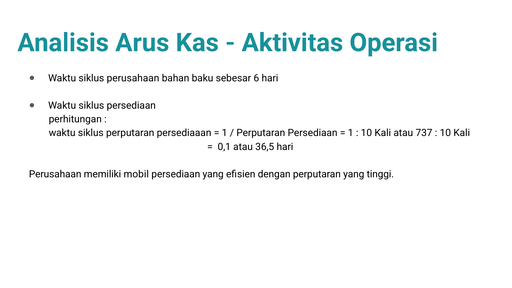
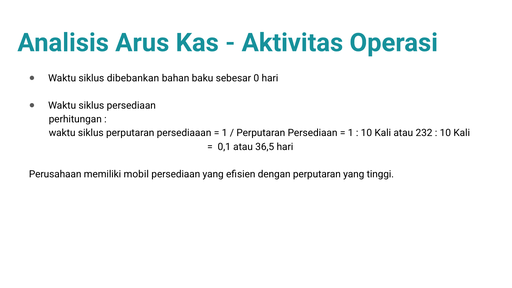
siklus perusahaan: perusahaan -> dibebankan
6: 6 -> 0
737: 737 -> 232
